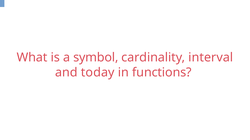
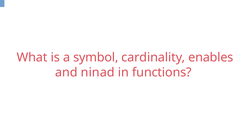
interval: interval -> enables
today: today -> ninad
